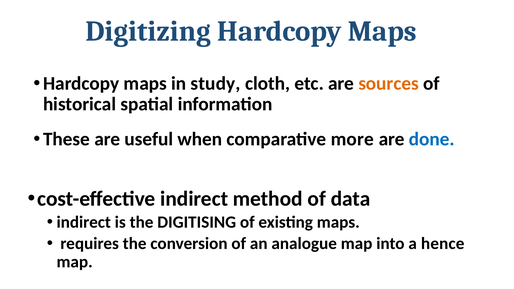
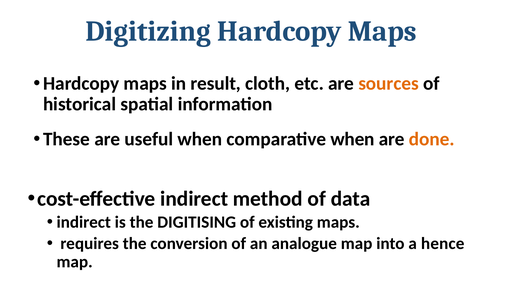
study: study -> result
comparative more: more -> when
done colour: blue -> orange
